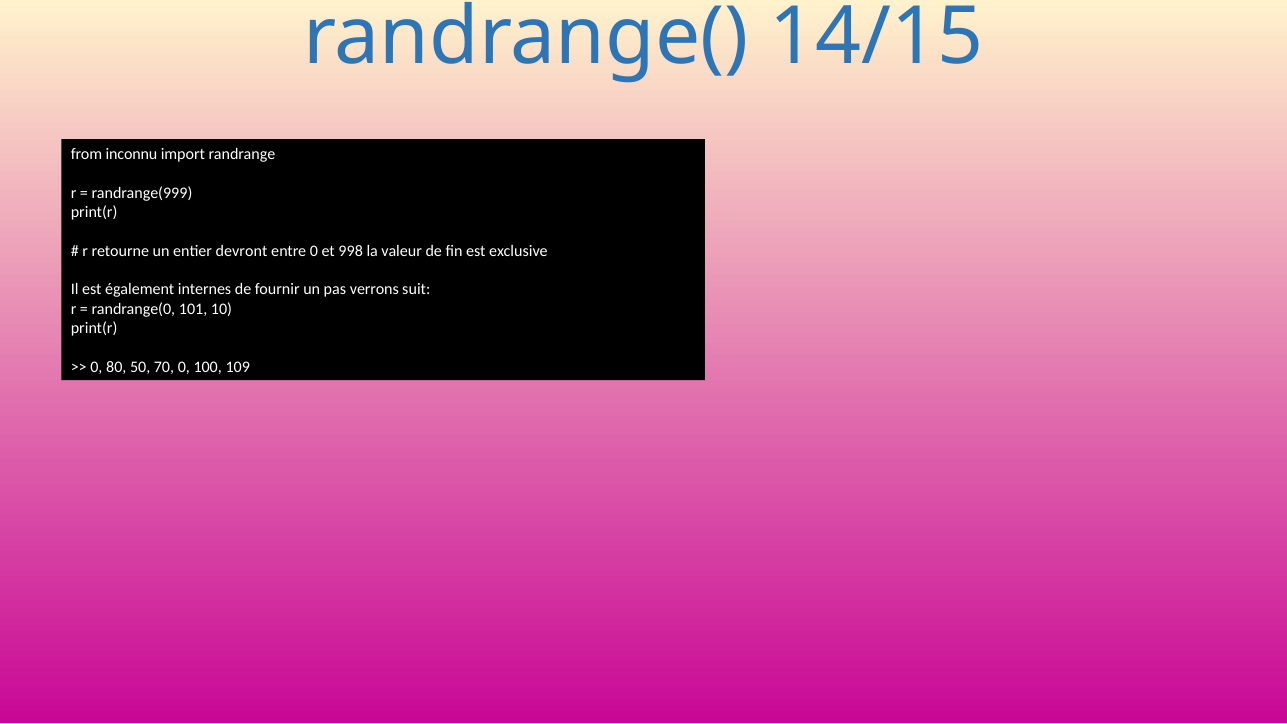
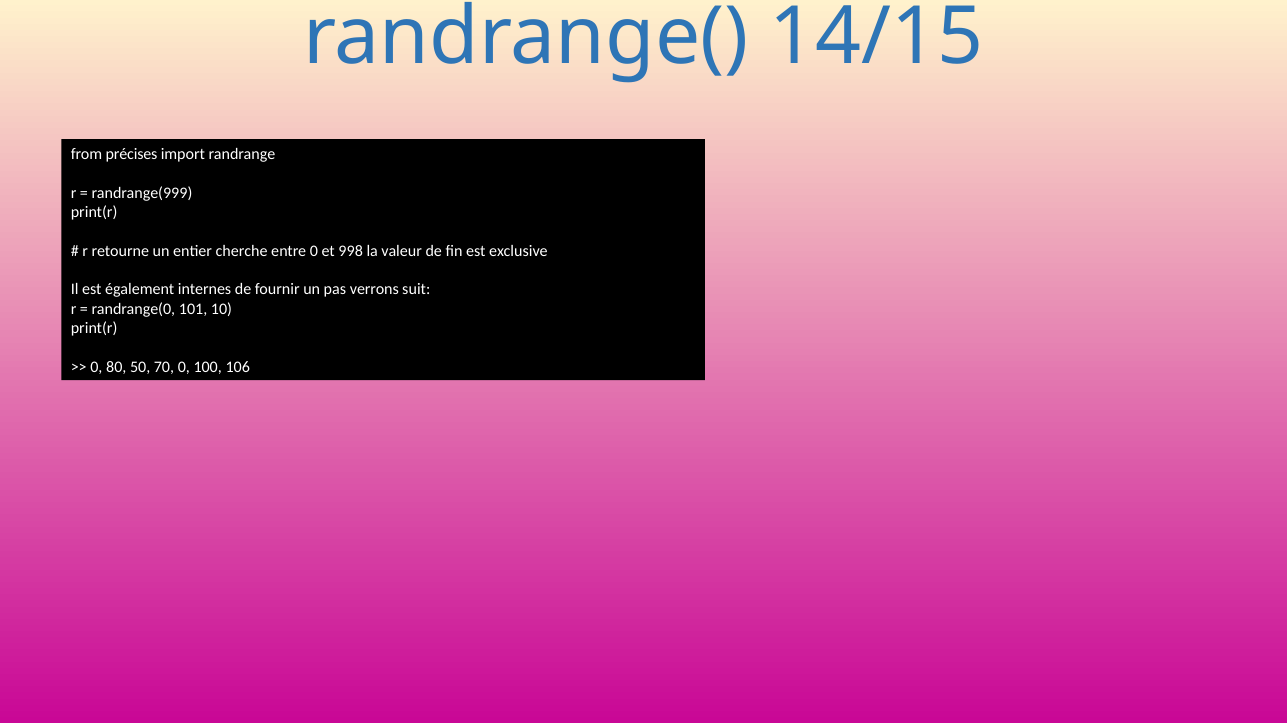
inconnu: inconnu -> précises
devront: devront -> cherche
109: 109 -> 106
